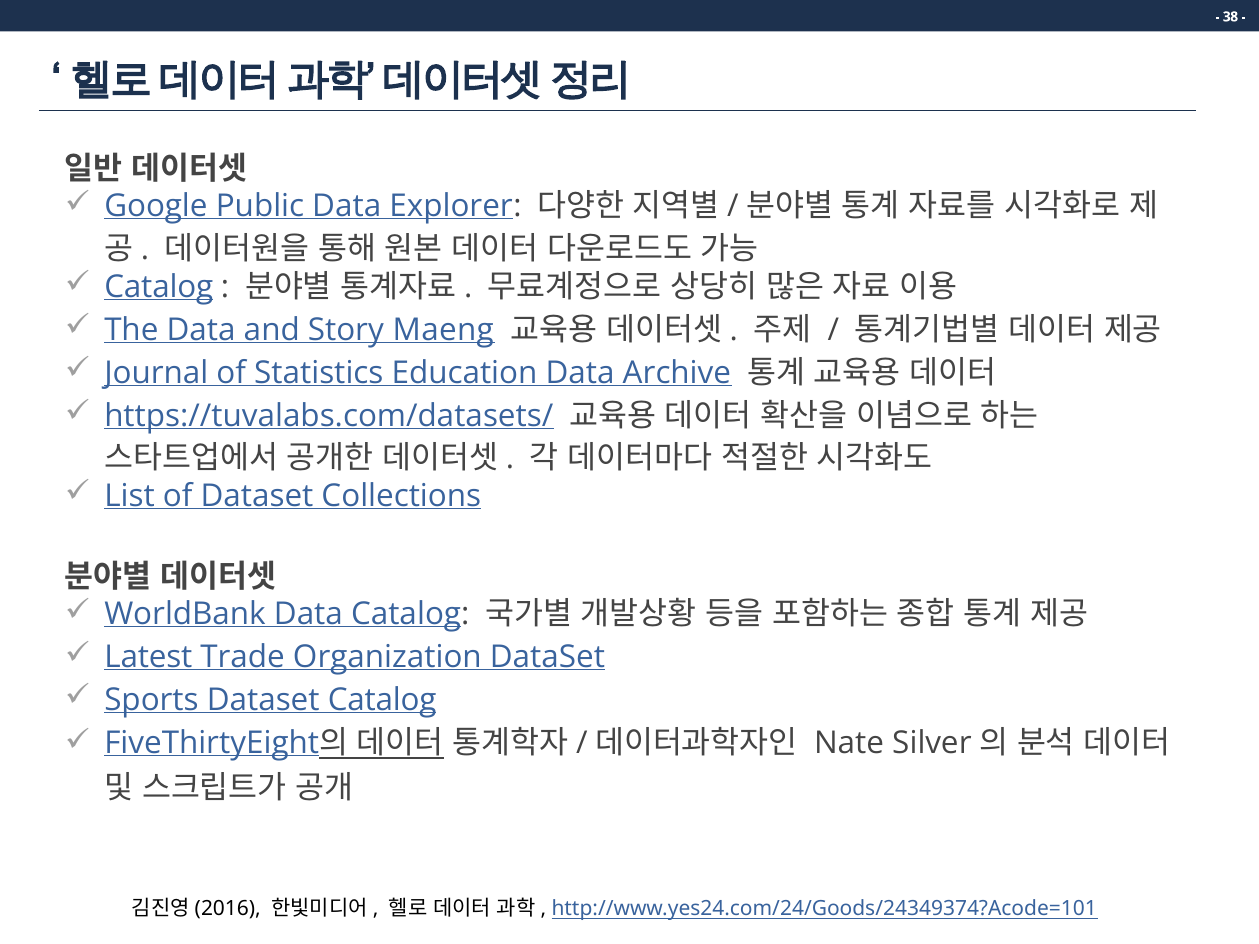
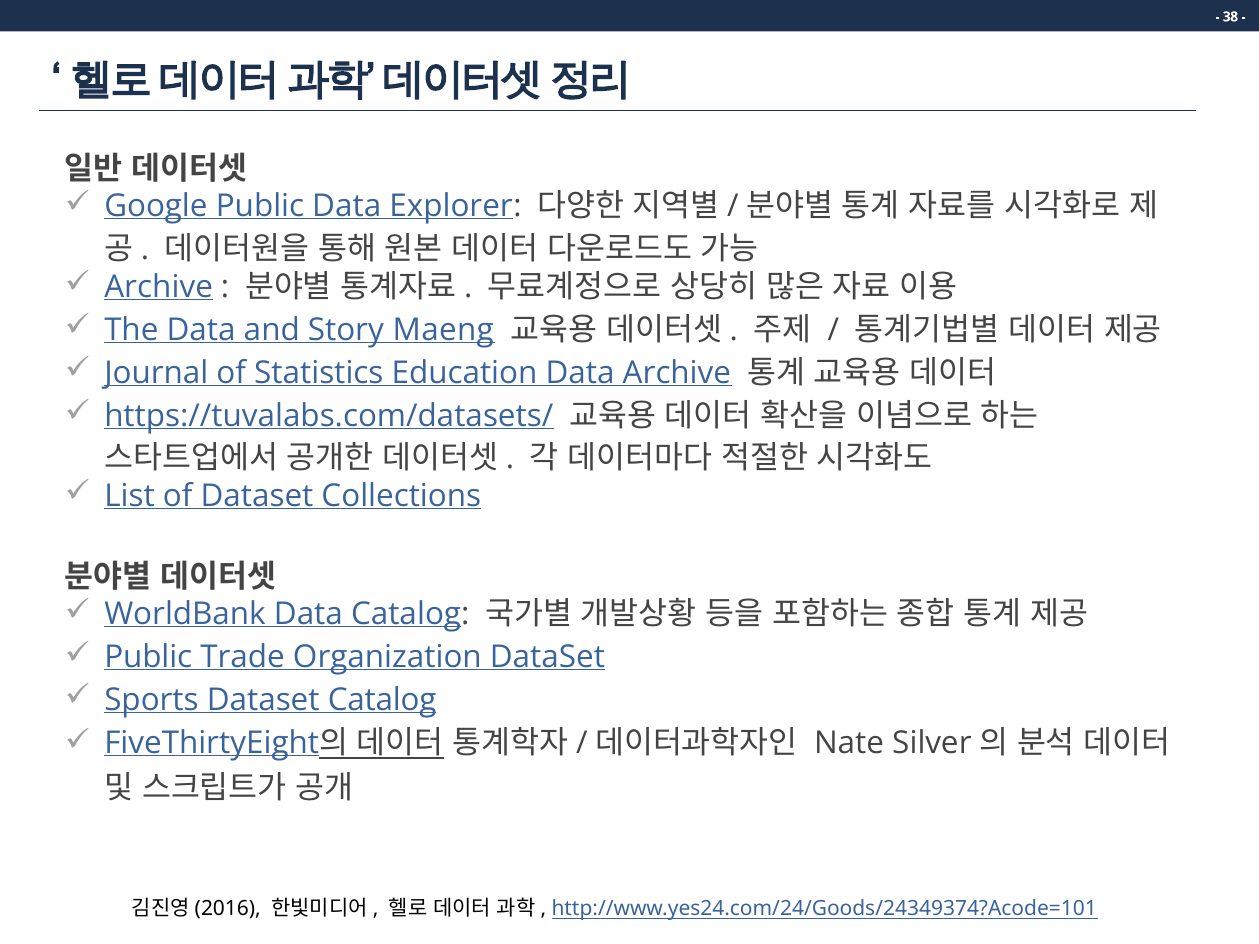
Catalog at (159, 287): Catalog -> Archive
Latest at (148, 658): Latest -> Public
